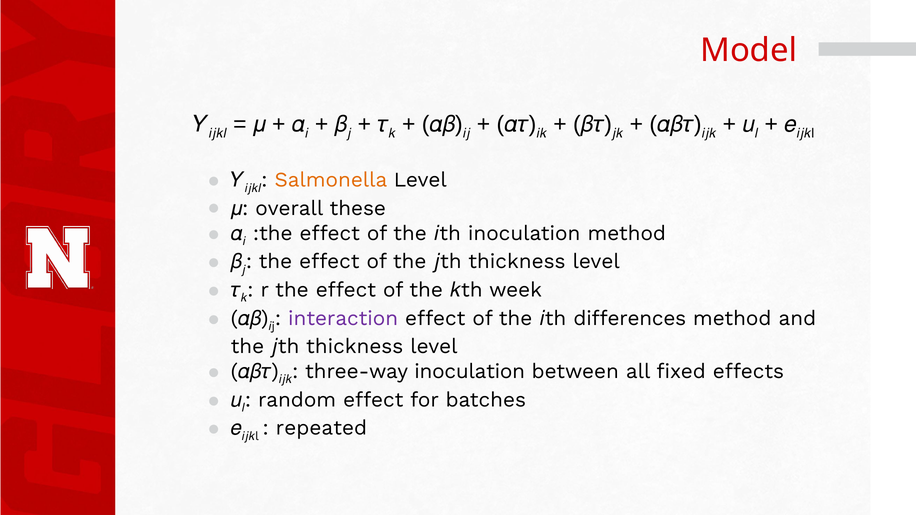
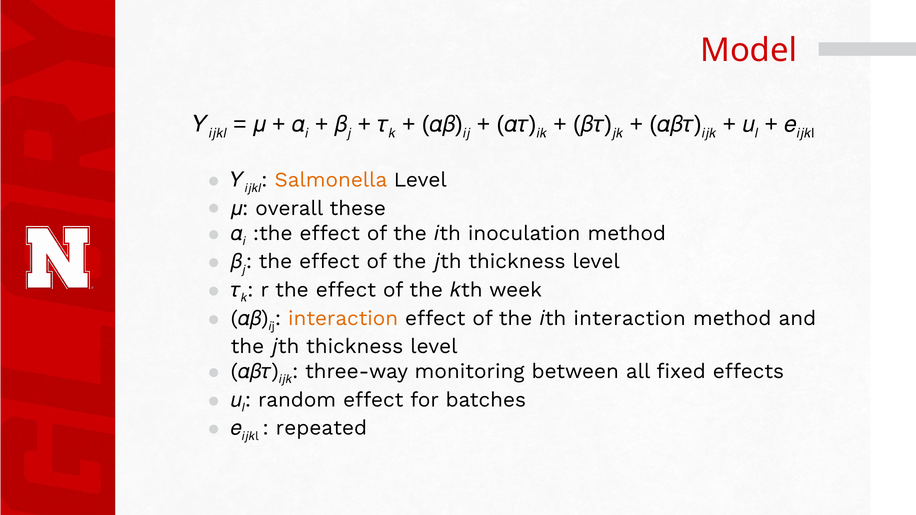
interaction at (343, 318) colour: purple -> orange
differences at (630, 318): differences -> interaction
three-way inoculation: inoculation -> monitoring
